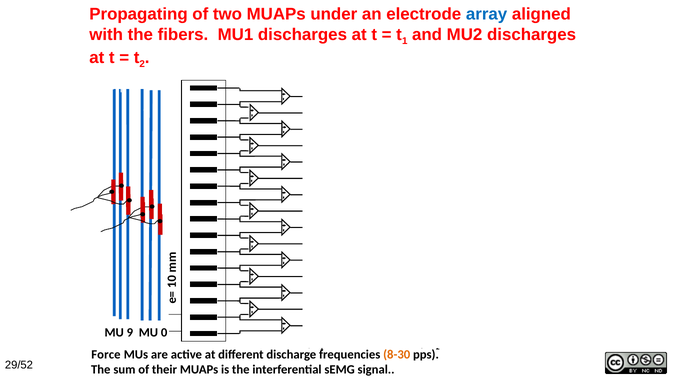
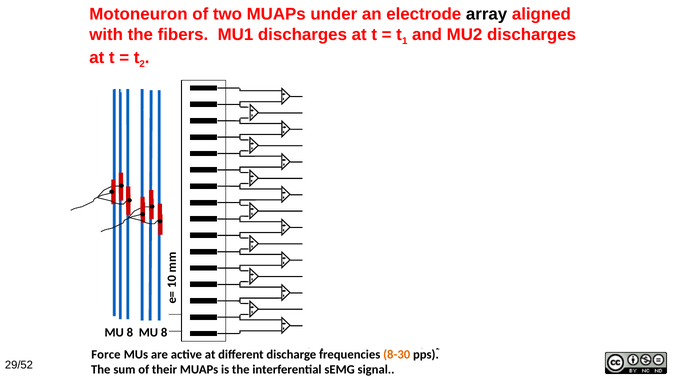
Propagating: Propagating -> Motoneuron
array colour: blue -> black
9 at (130, 332): 9 -> 8
0 at (164, 332): 0 -> 8
